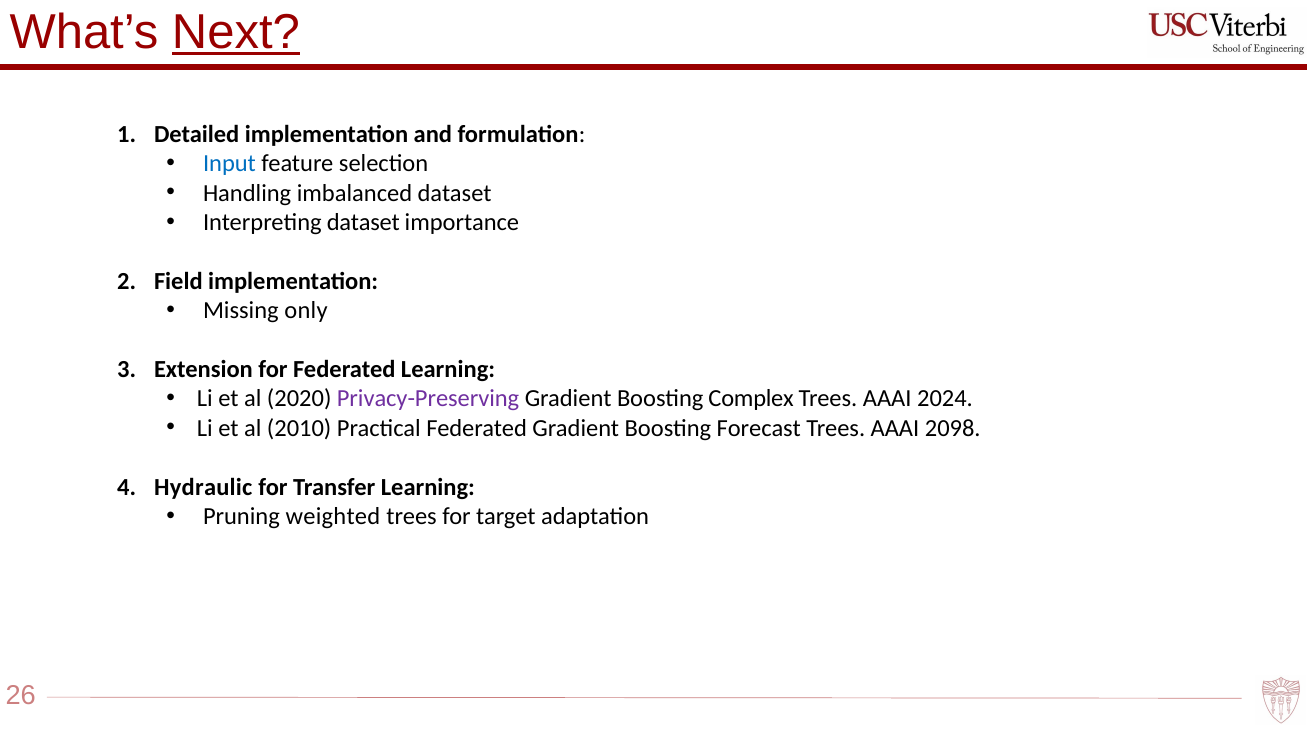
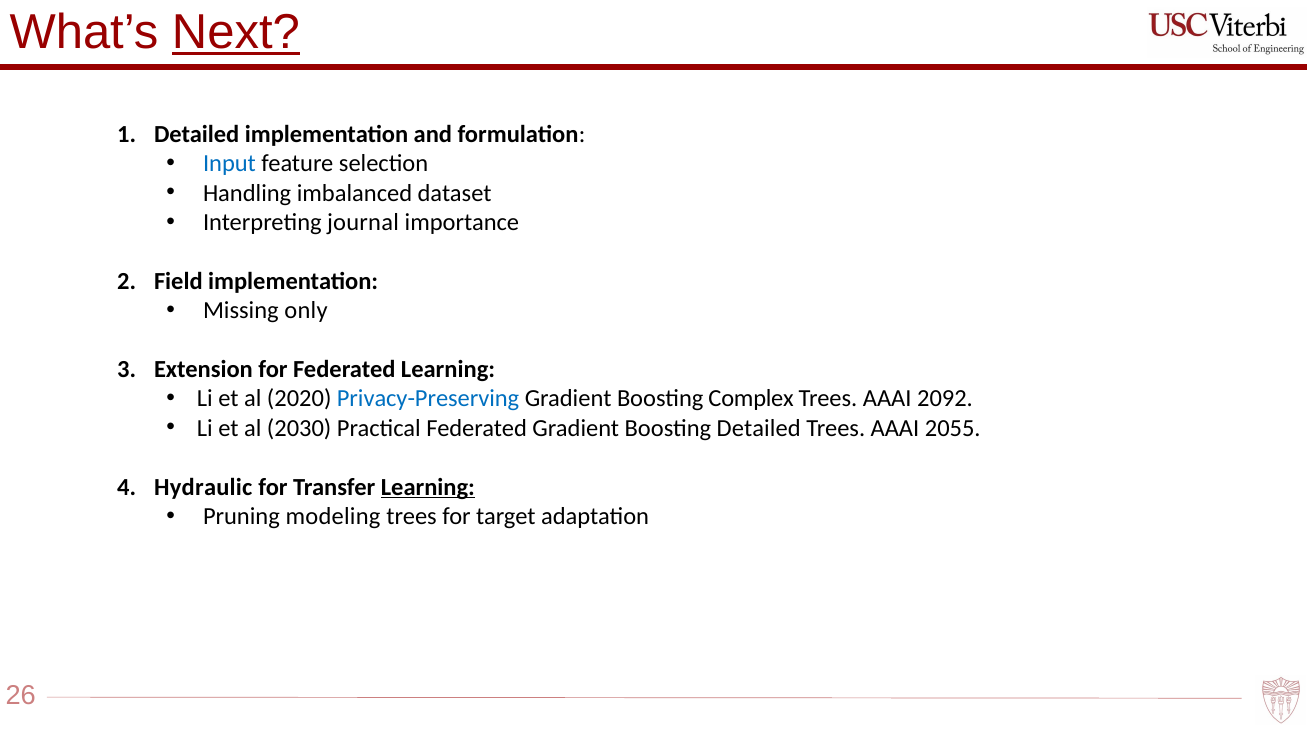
Interpreting dataset: dataset -> journal
Privacy-Preserving colour: purple -> blue
2024: 2024 -> 2092
2010: 2010 -> 2030
Boosting Forecast: Forecast -> Detailed
2098: 2098 -> 2055
Learning at (428, 487) underline: none -> present
weighted: weighted -> modeling
